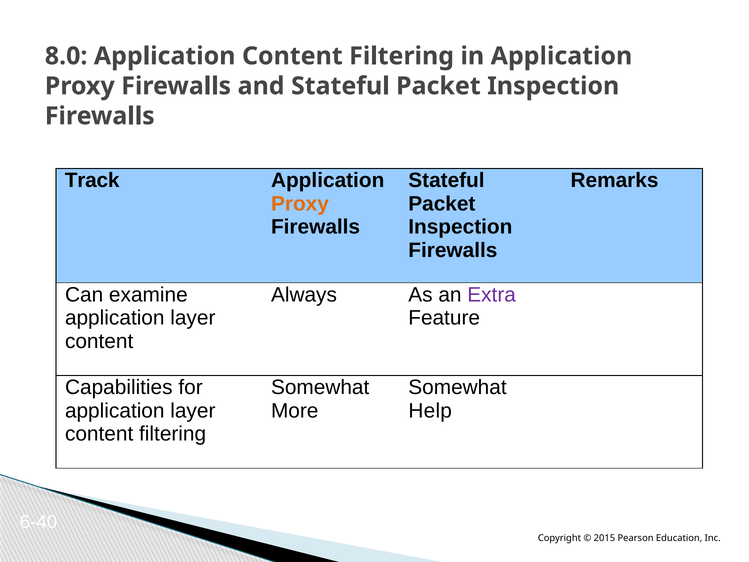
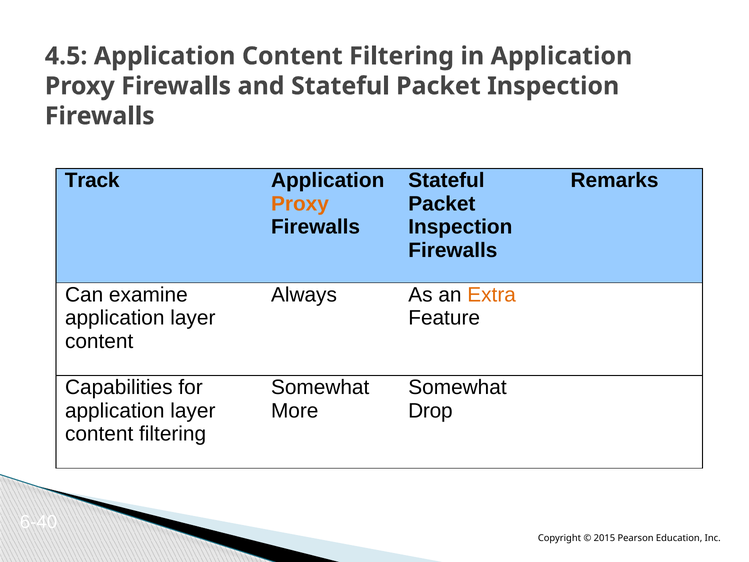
8.0: 8.0 -> 4.5
Extra colour: purple -> orange
Help: Help -> Drop
